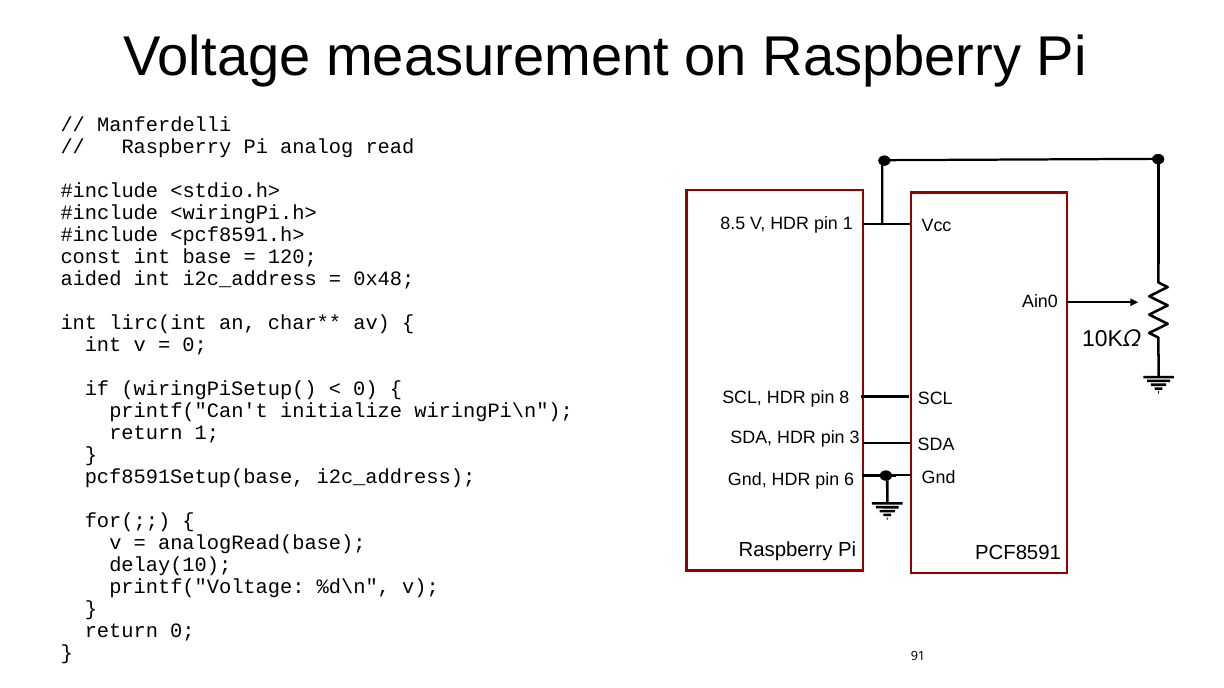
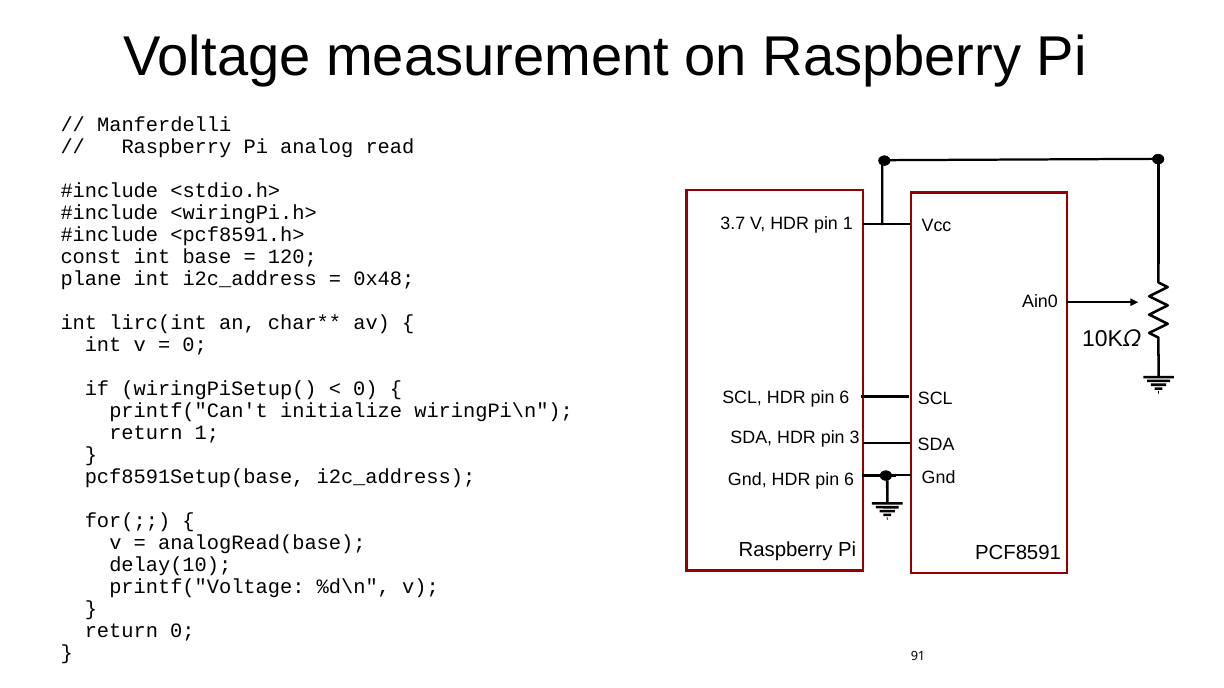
8.5: 8.5 -> 3.7
aided: aided -> plane
SCL HDR pin 8: 8 -> 6
